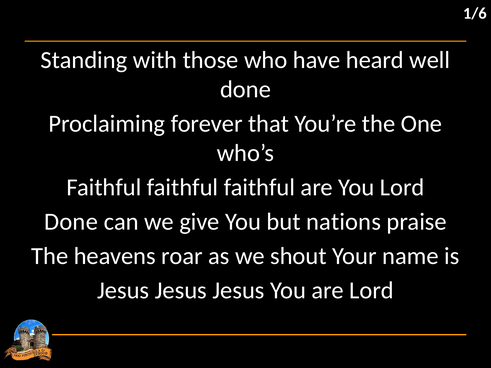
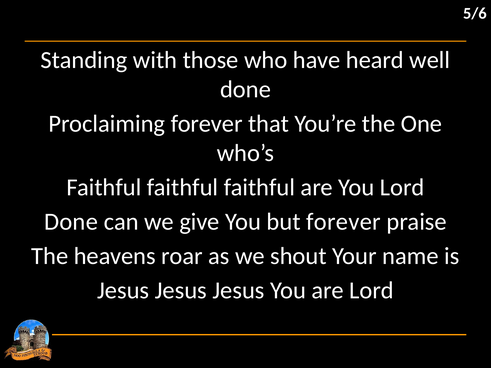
1/6: 1/6 -> 5/6
but nations: nations -> forever
